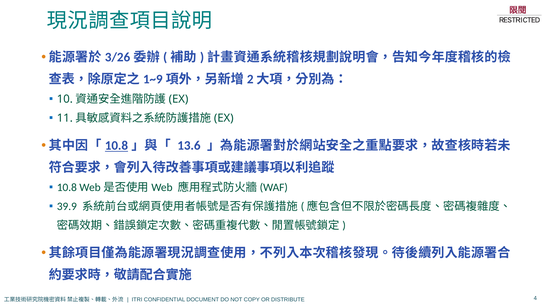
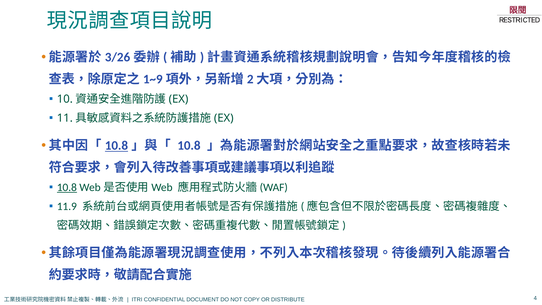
13.6 at (189, 146): 13.6 -> 10.8
10.8 at (67, 187) underline: none -> present
39.9: 39.9 -> 11.9
